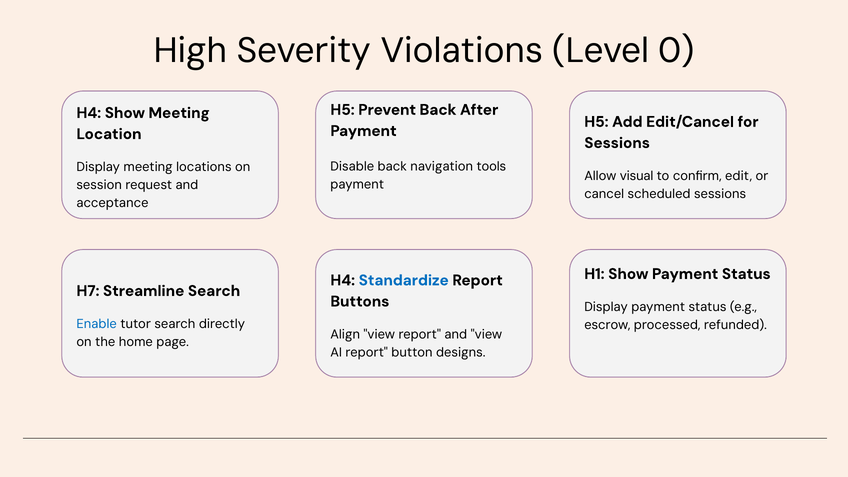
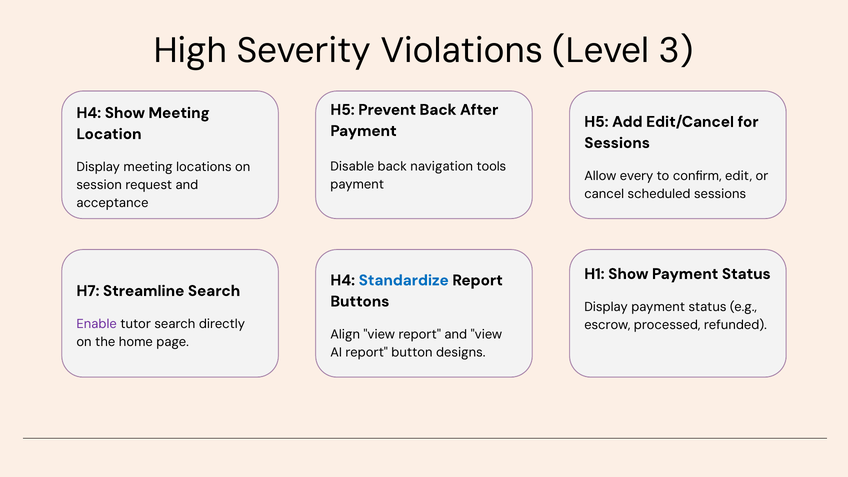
0: 0 -> 3
visual: visual -> every
Enable colour: blue -> purple
